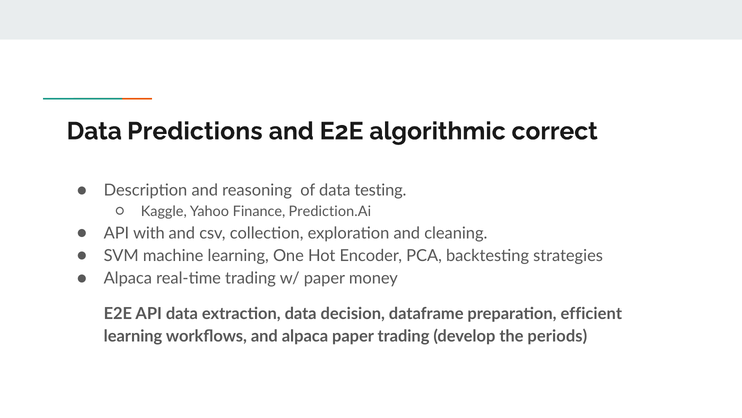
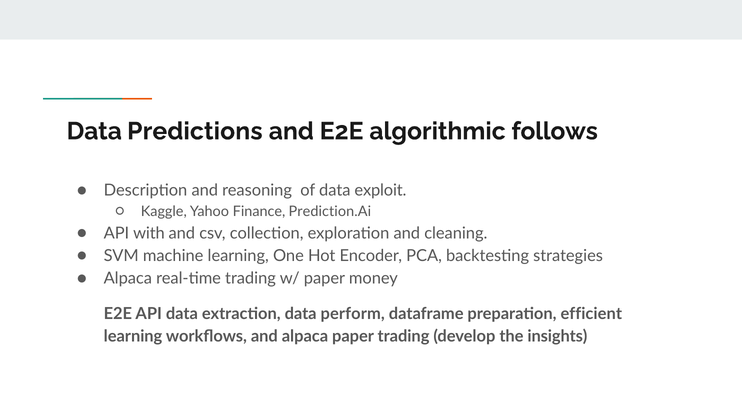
correct: correct -> follows
testing: testing -> exploit
decision: decision -> perform
periods: periods -> insights
